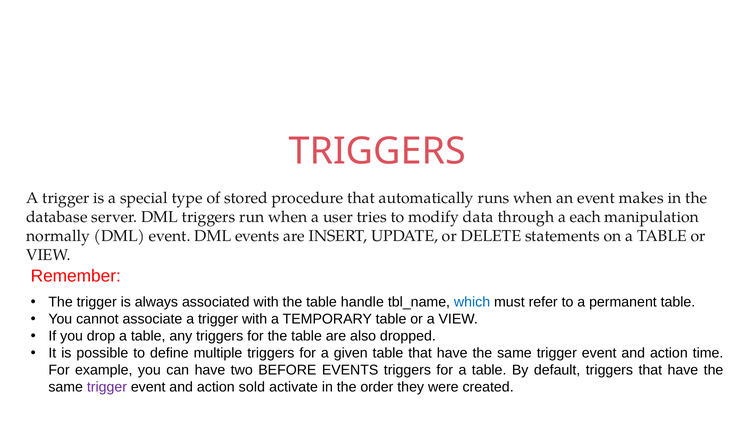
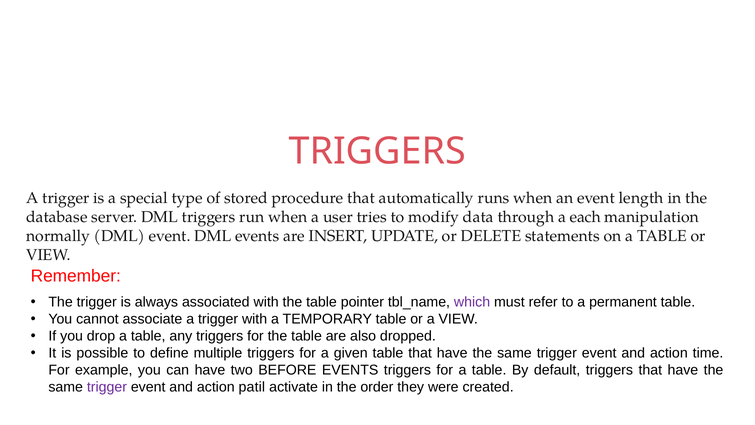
makes: makes -> length
handle: handle -> pointer
which colour: blue -> purple
sold: sold -> patil
